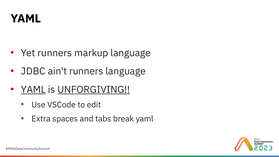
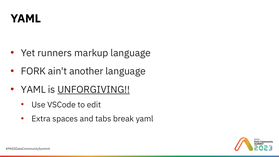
JDBC: JDBC -> FORK
ain't runners: runners -> another
YAML at (33, 90) underline: present -> none
